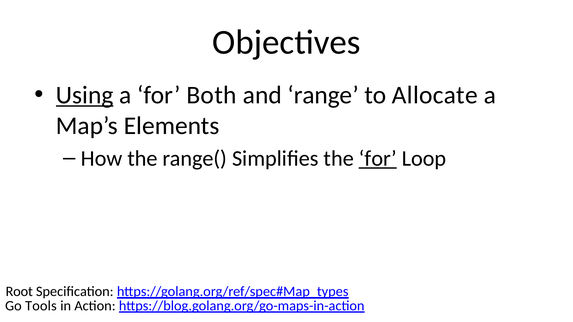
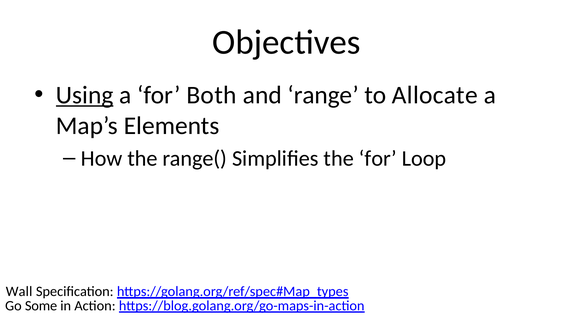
for at (378, 159) underline: present -> none
Root: Root -> Wall
Tools: Tools -> Some
